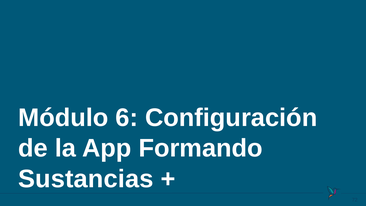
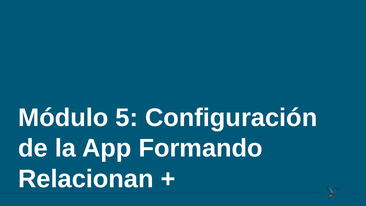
6: 6 -> 5
Sustancias: Sustancias -> Relacionan
